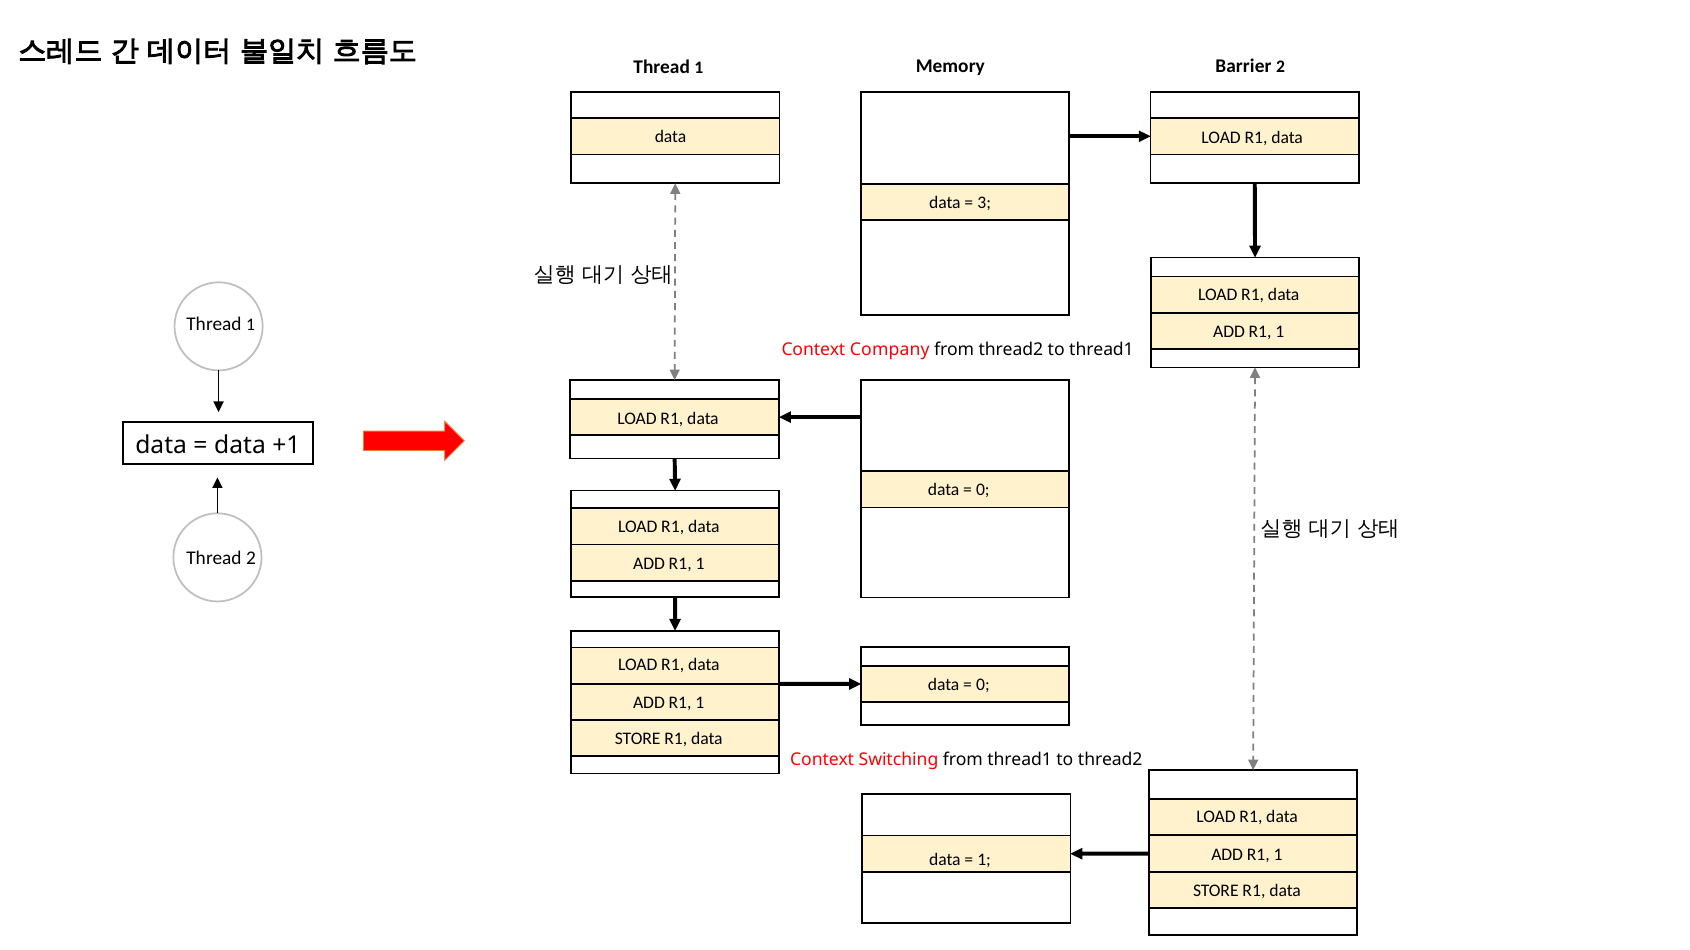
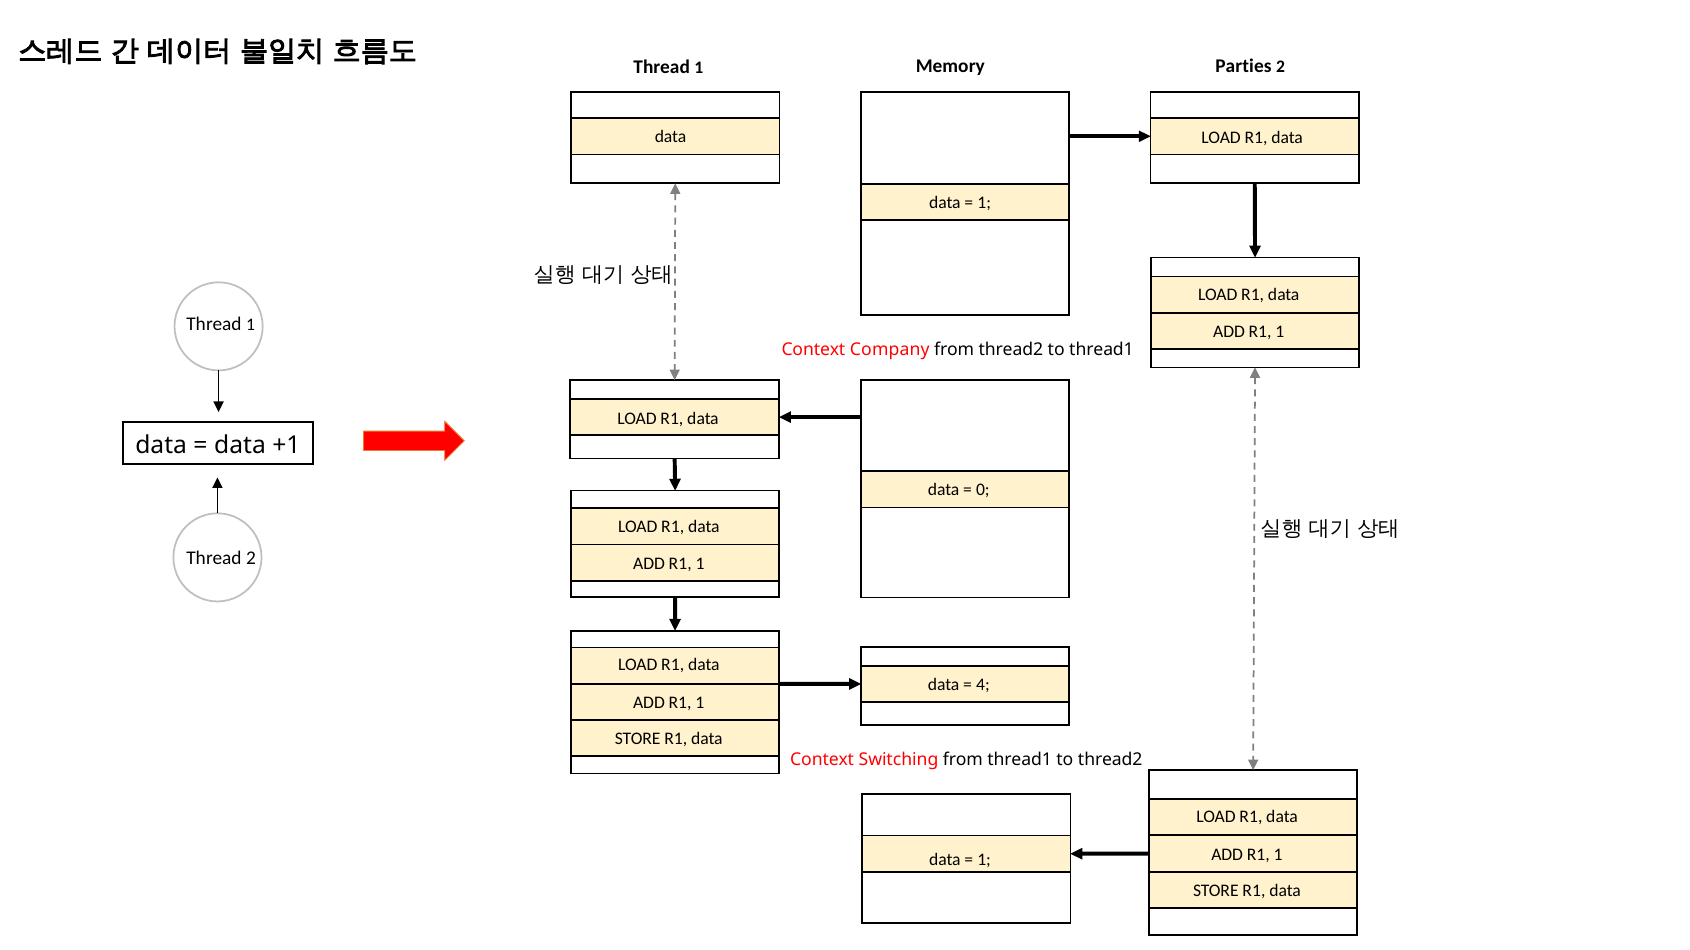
Barrier: Barrier -> Parties
3 at (984, 203): 3 -> 1
0 at (983, 685): 0 -> 4
